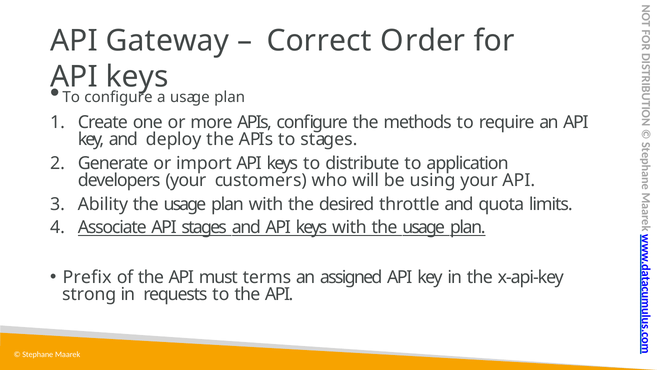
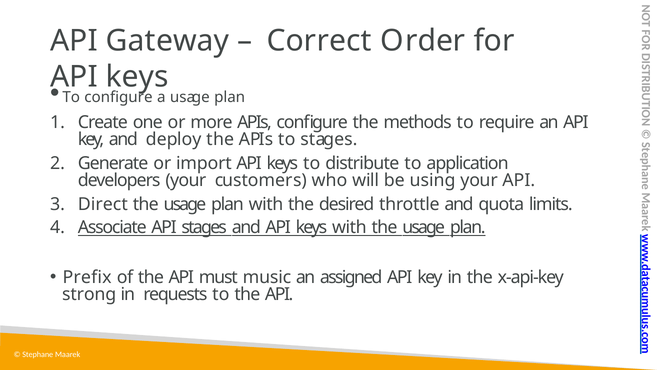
Ability: Ability -> Direct
terms: terms -> music
